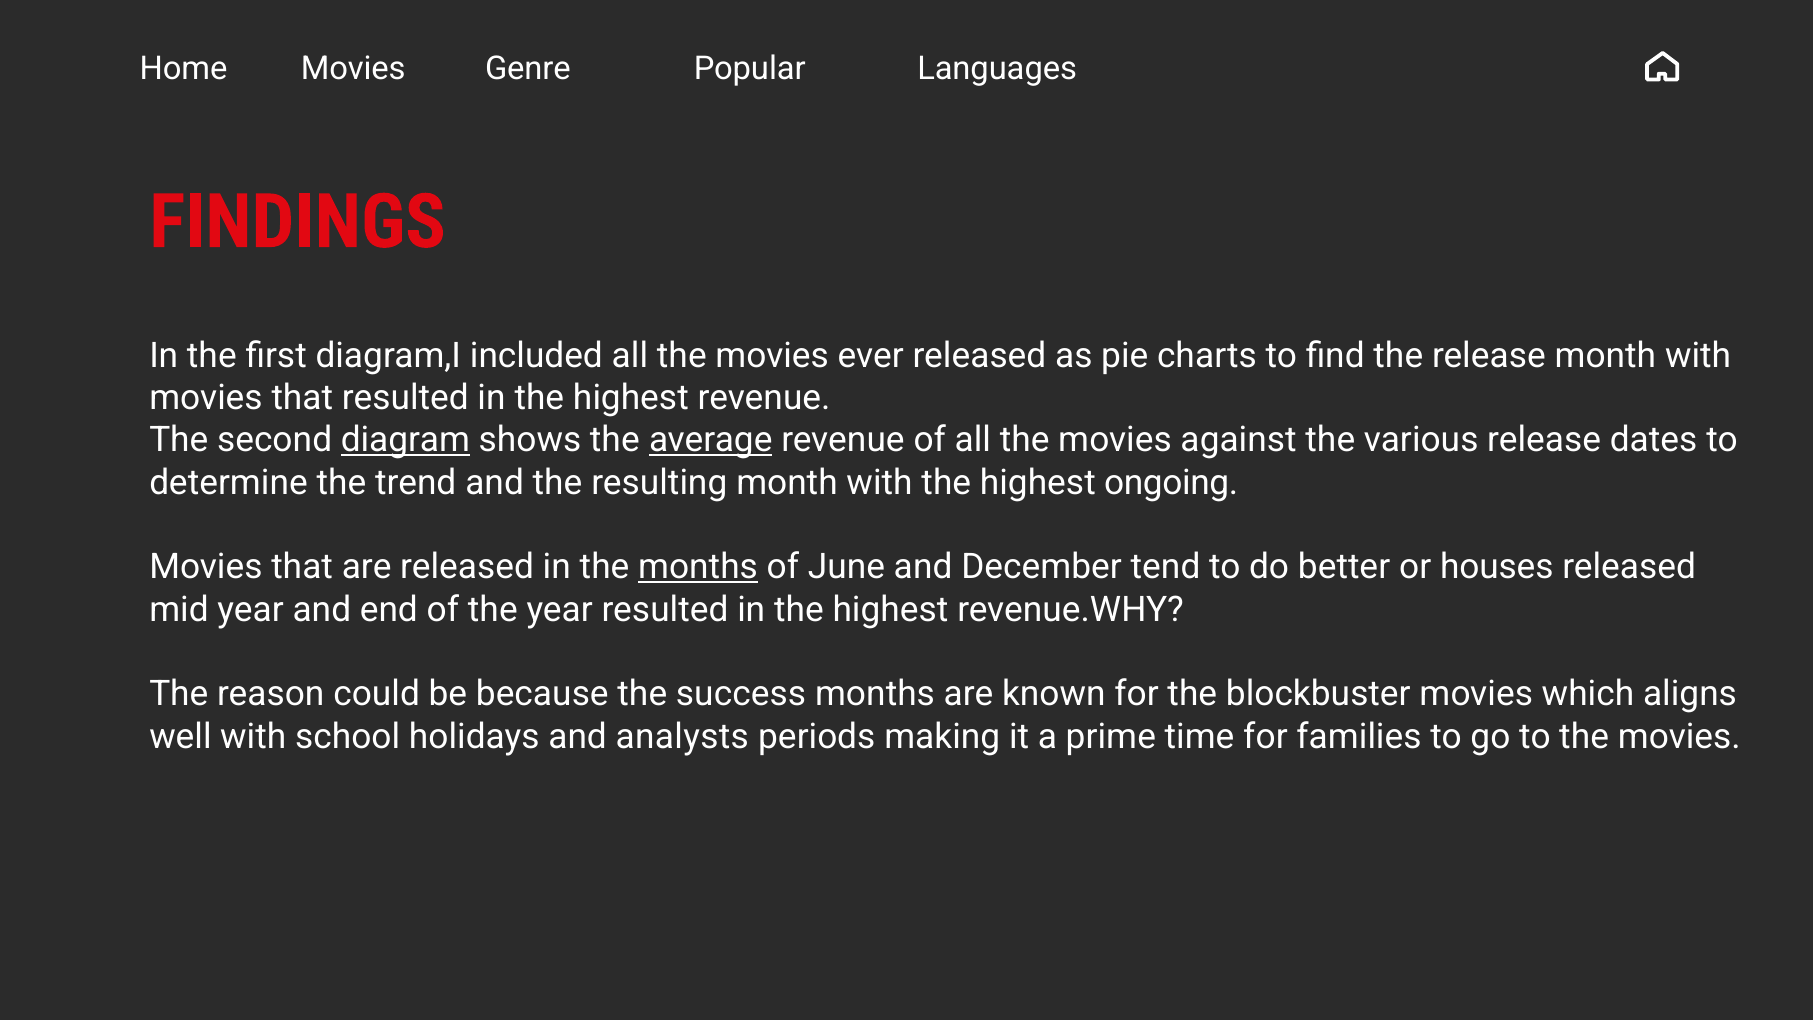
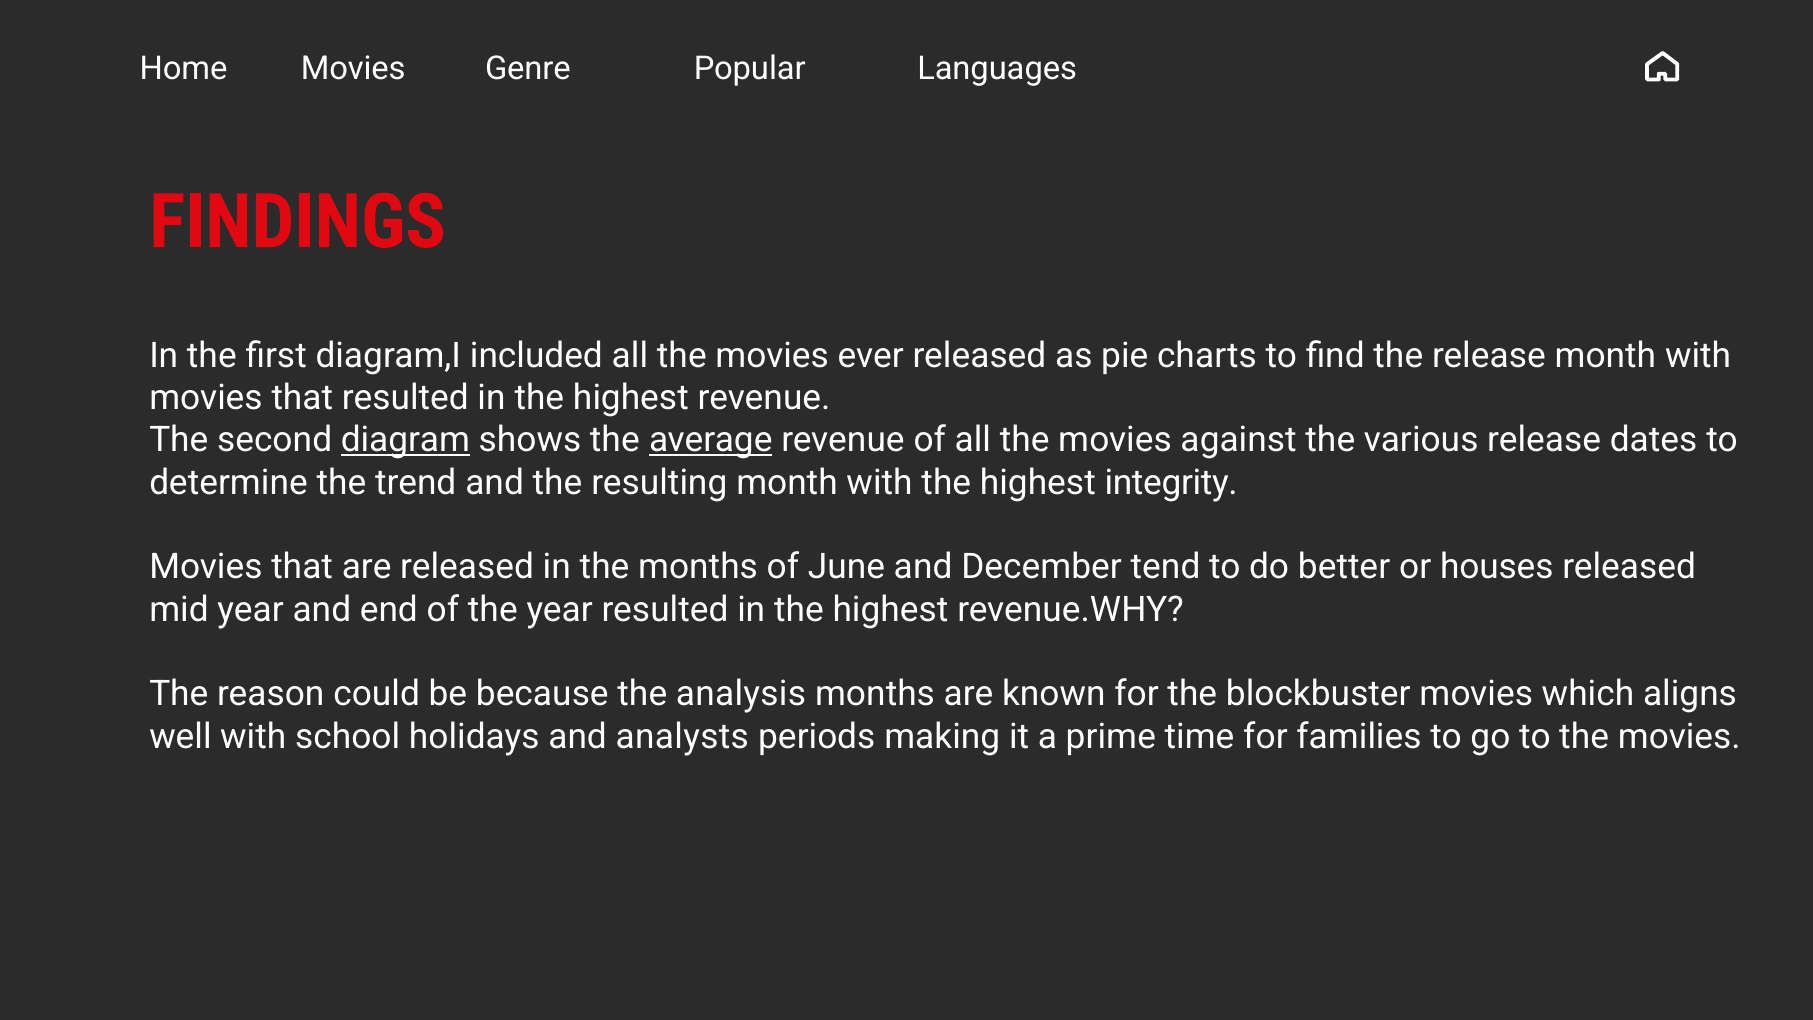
ongoing: ongoing -> integrity
months at (698, 567) underline: present -> none
success: success -> analysis
